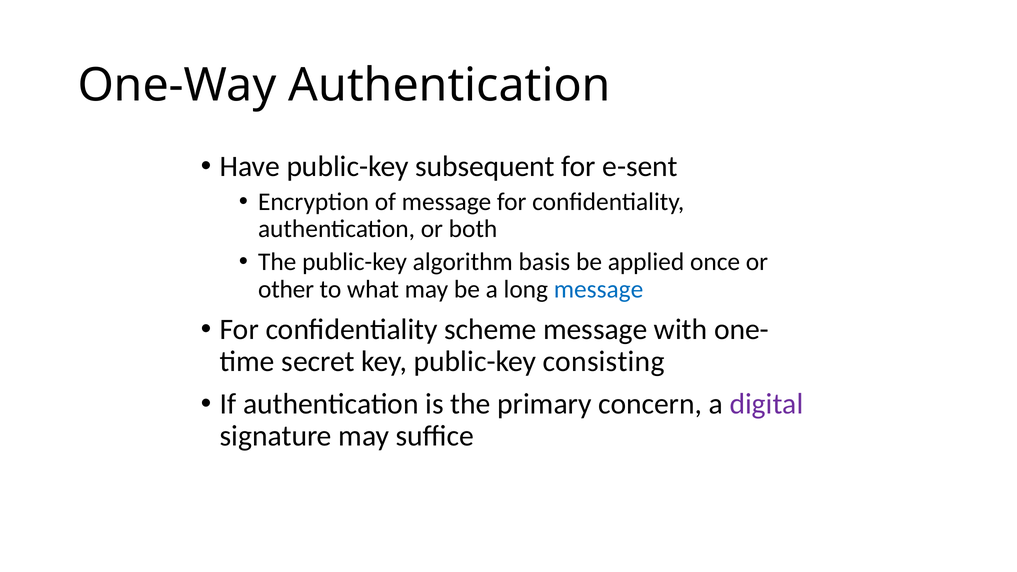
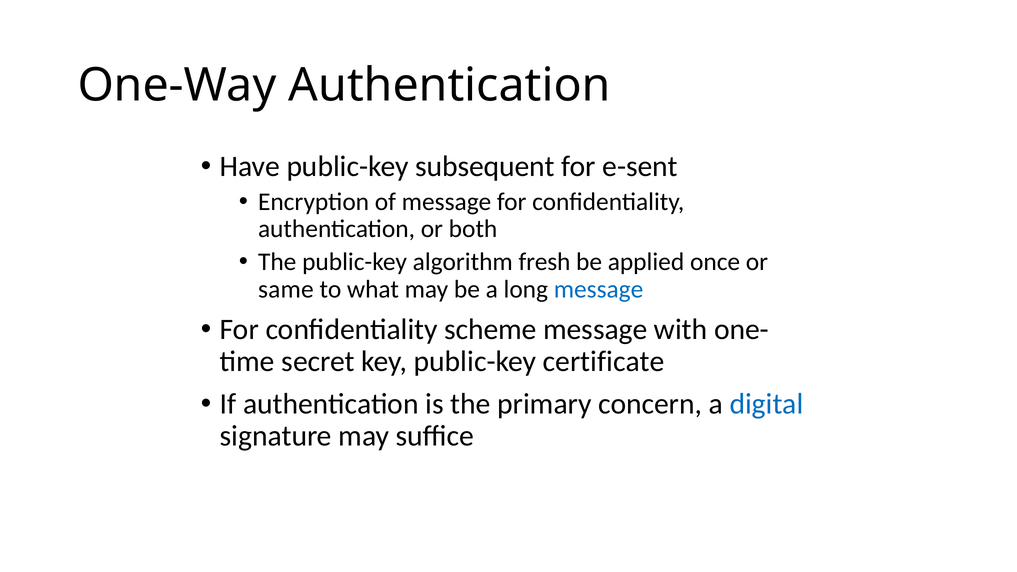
basis: basis -> fresh
other: other -> same
consisting: consisting -> certificate
digital colour: purple -> blue
